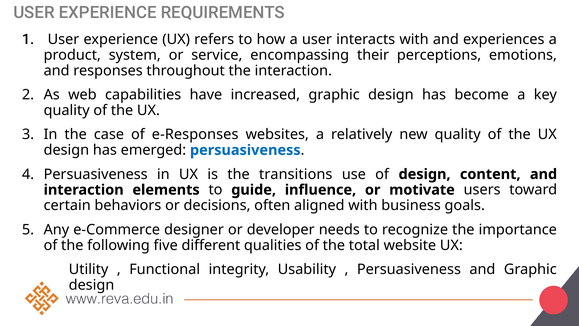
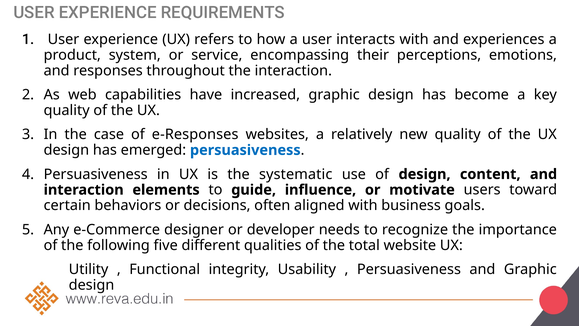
transitions: transitions -> systematic
